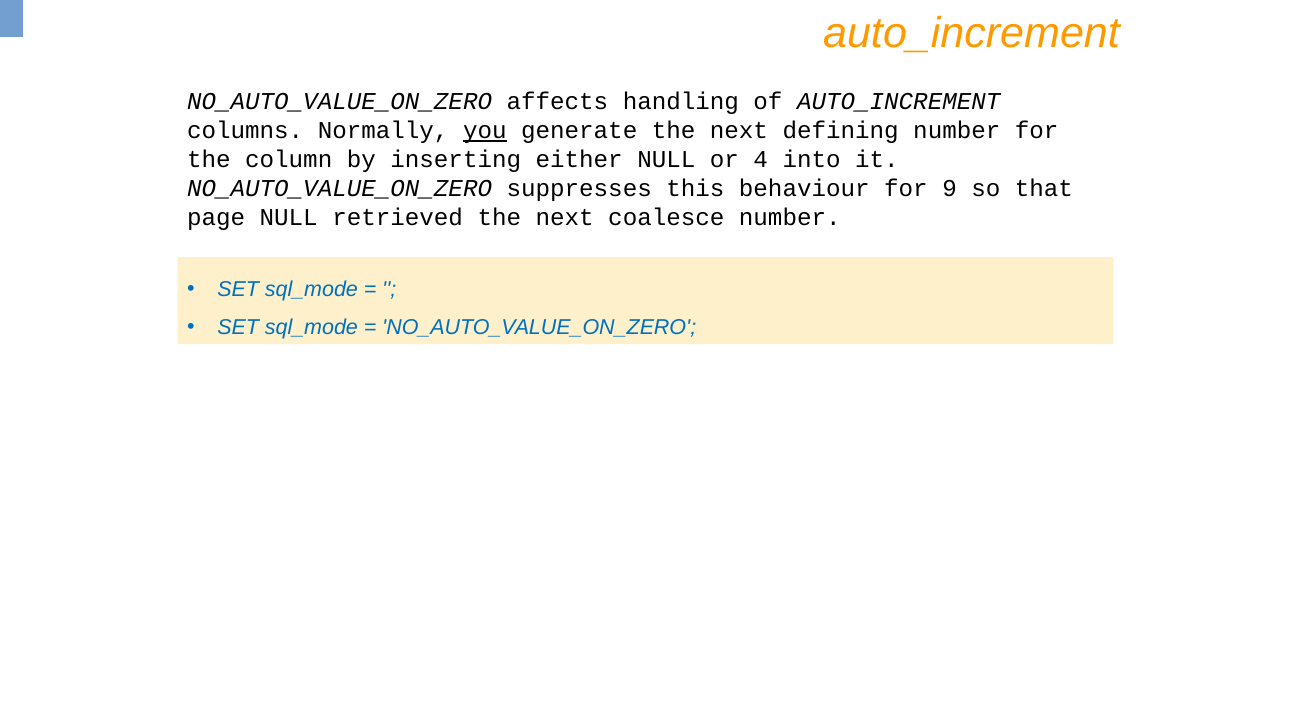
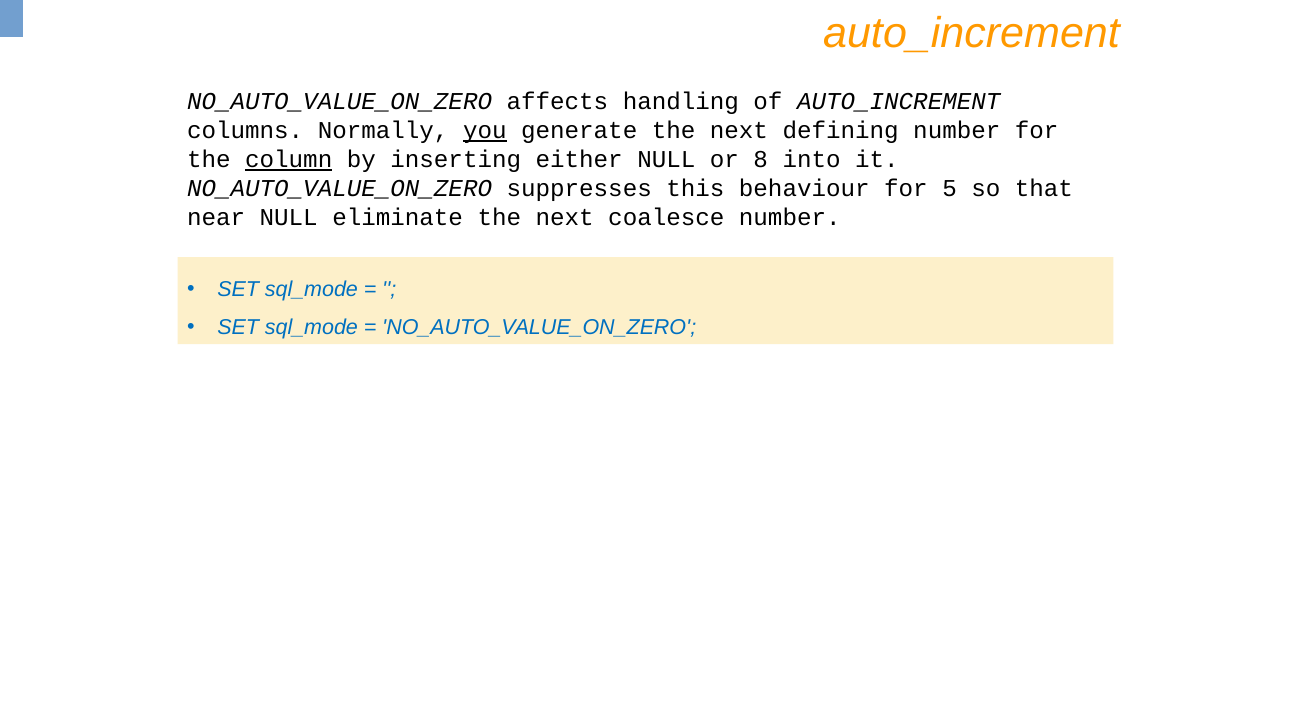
column underline: none -> present
4: 4 -> 8
9: 9 -> 5
page: page -> near
retrieved: retrieved -> eliminate
